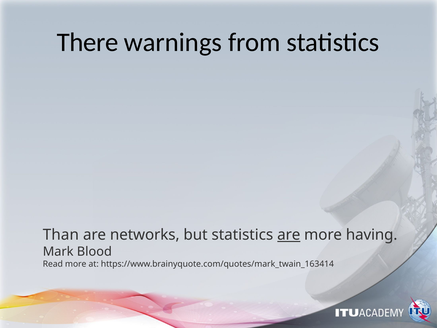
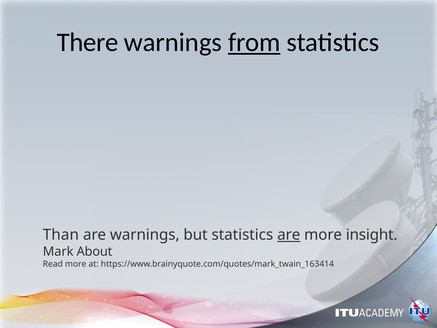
from underline: none -> present
are networks: networks -> warnings
having: having -> insight
Blood: Blood -> About
